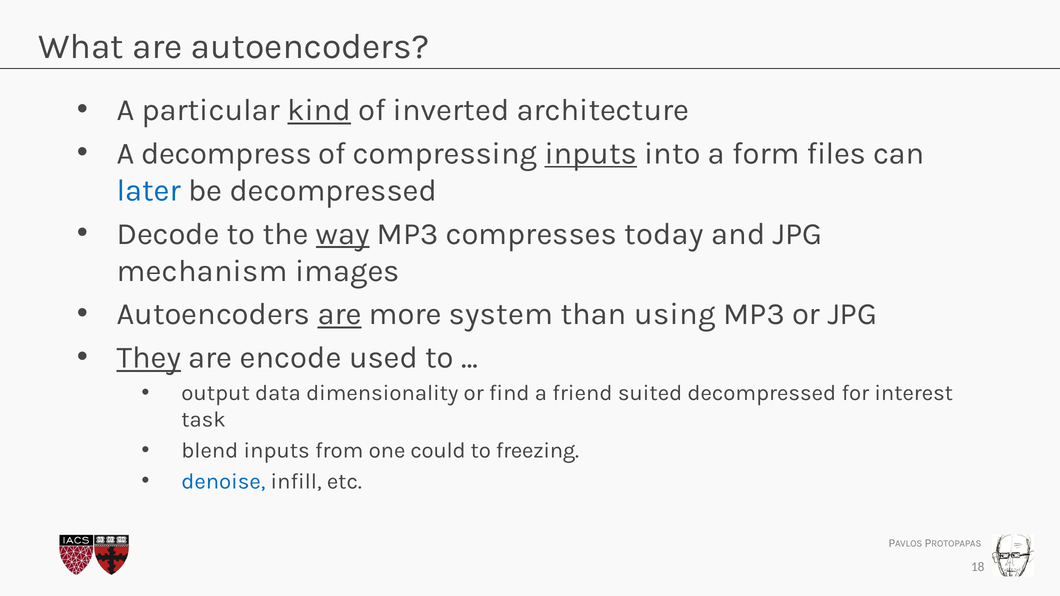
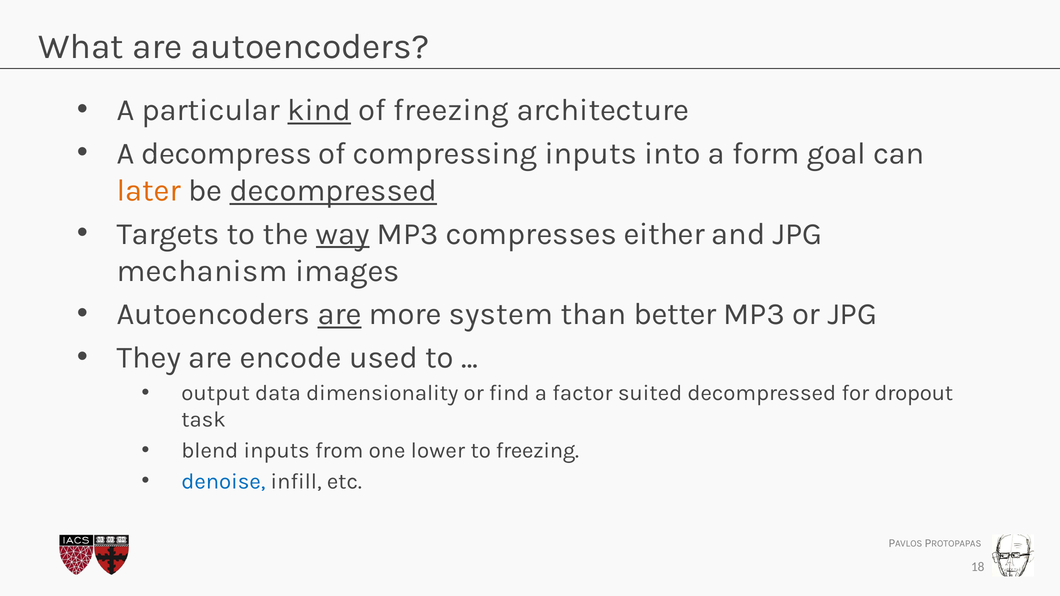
of inverted: inverted -> freezing
inputs at (591, 153) underline: present -> none
files: files -> goal
later colour: blue -> orange
decompressed at (333, 191) underline: none -> present
Decode: Decode -> Targets
today: today -> either
using: using -> better
They underline: present -> none
friend: friend -> factor
interest: interest -> dropout
could: could -> lower
